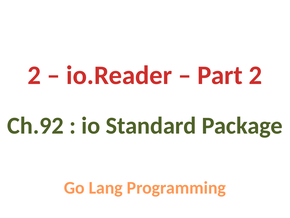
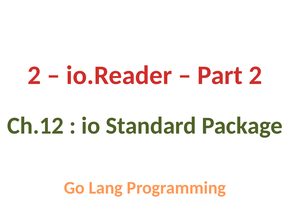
Ch.92: Ch.92 -> Ch.12
